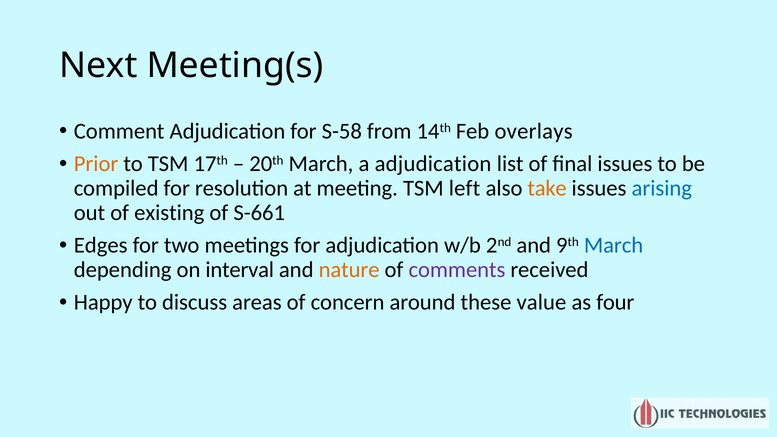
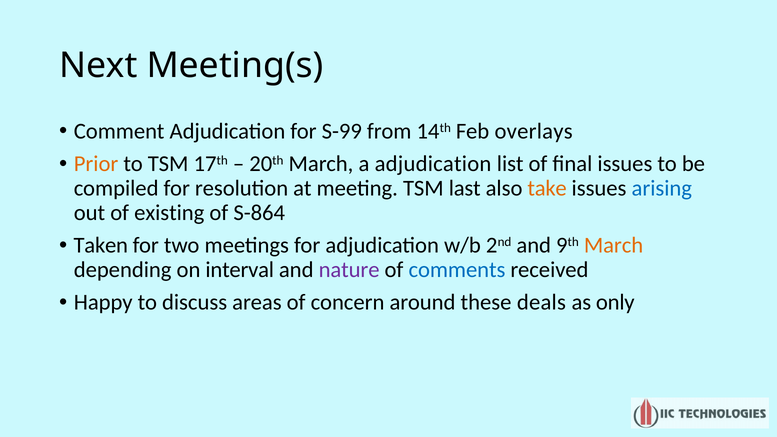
S-58: S-58 -> S-99
left: left -> last
S-661: S-661 -> S-864
Edges: Edges -> Taken
March at (614, 245) colour: blue -> orange
nature colour: orange -> purple
comments colour: purple -> blue
value: value -> deals
four: four -> only
